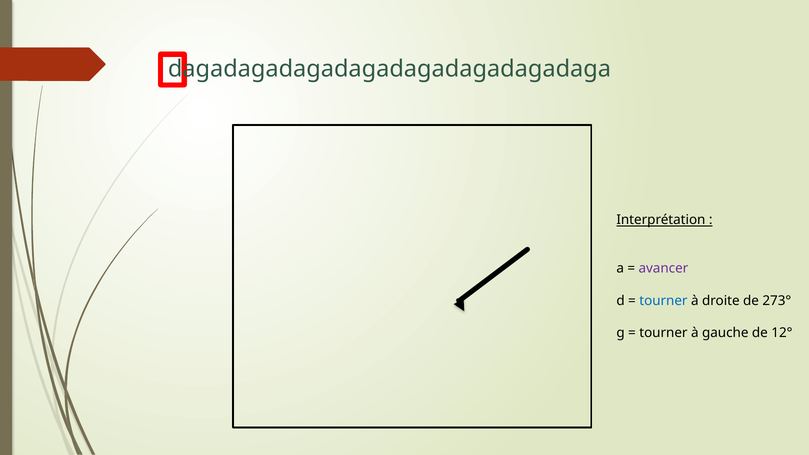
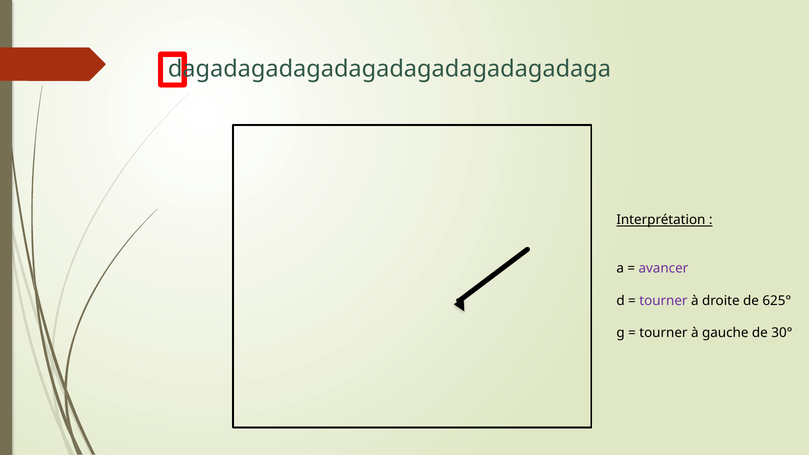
tourner at (663, 301) colour: blue -> purple
273°: 273° -> 625°
12°: 12° -> 30°
